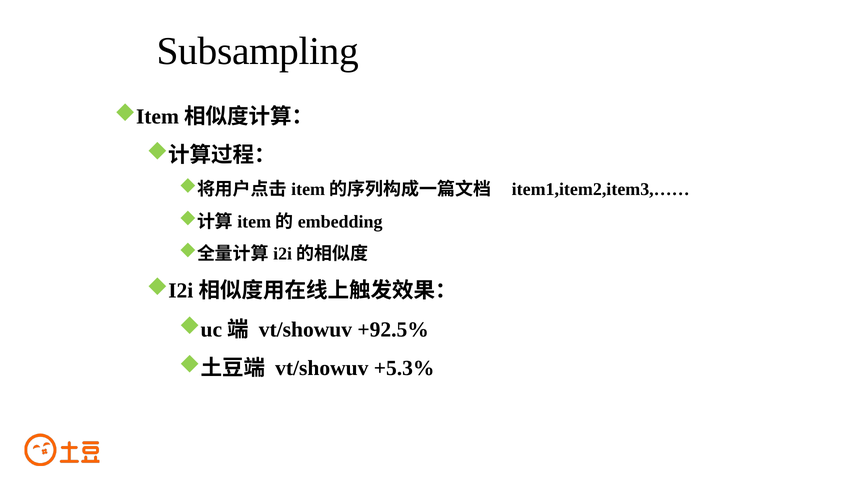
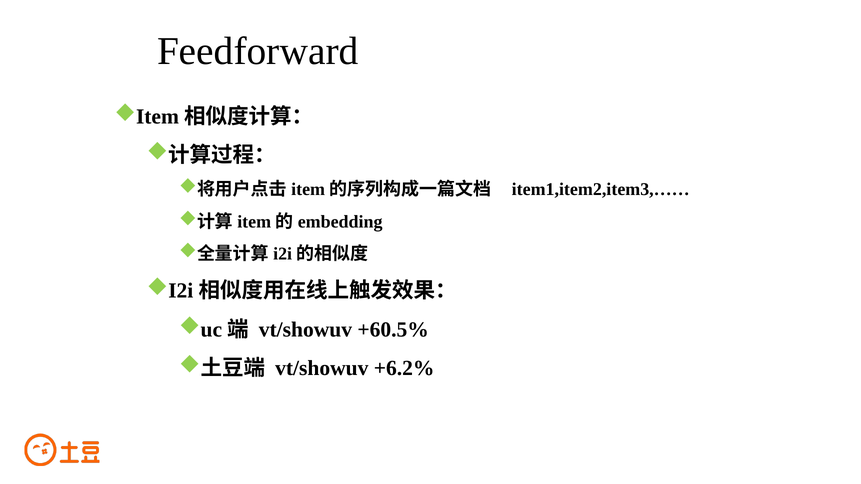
Subsampling: Subsampling -> Feedforward
+92.5%: +92.5% -> +60.5%
+5.3%: +5.3% -> +6.2%
